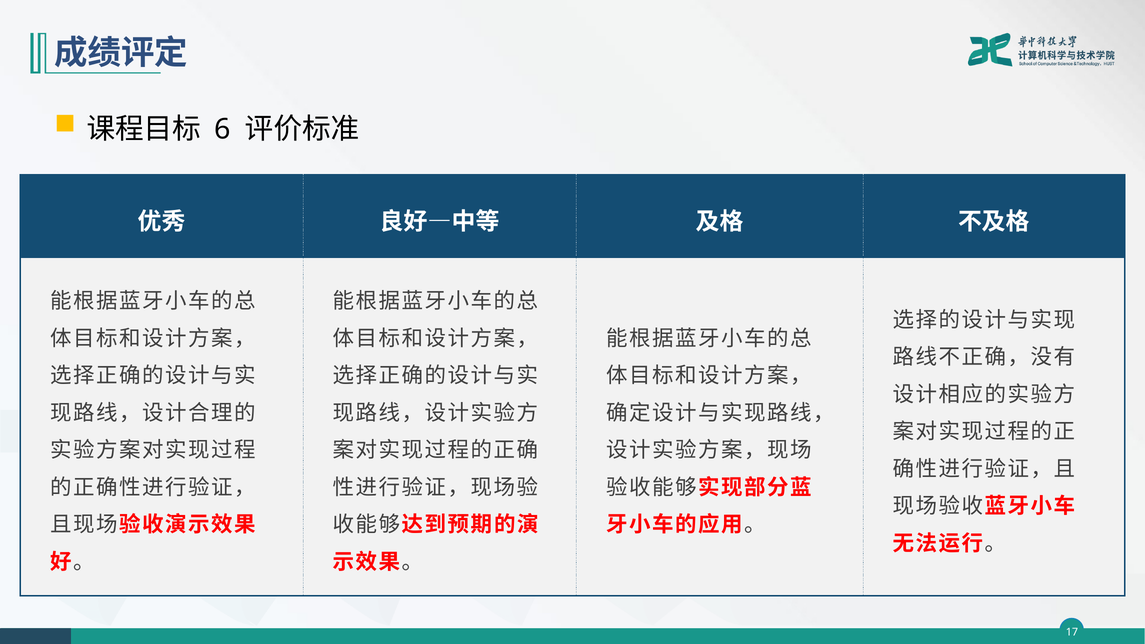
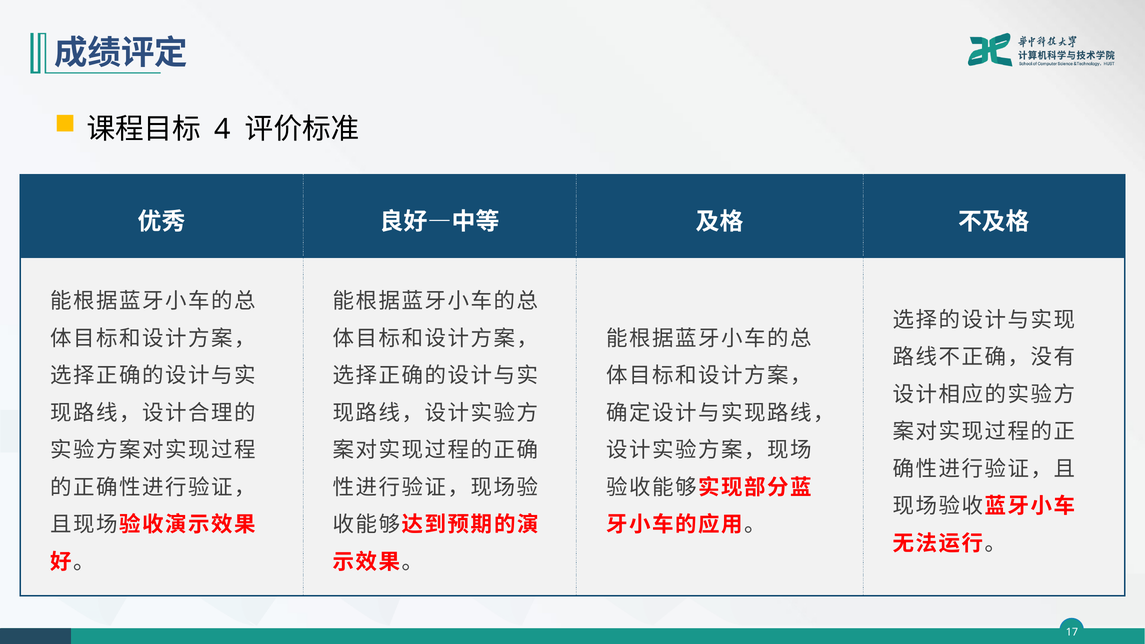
6: 6 -> 4
